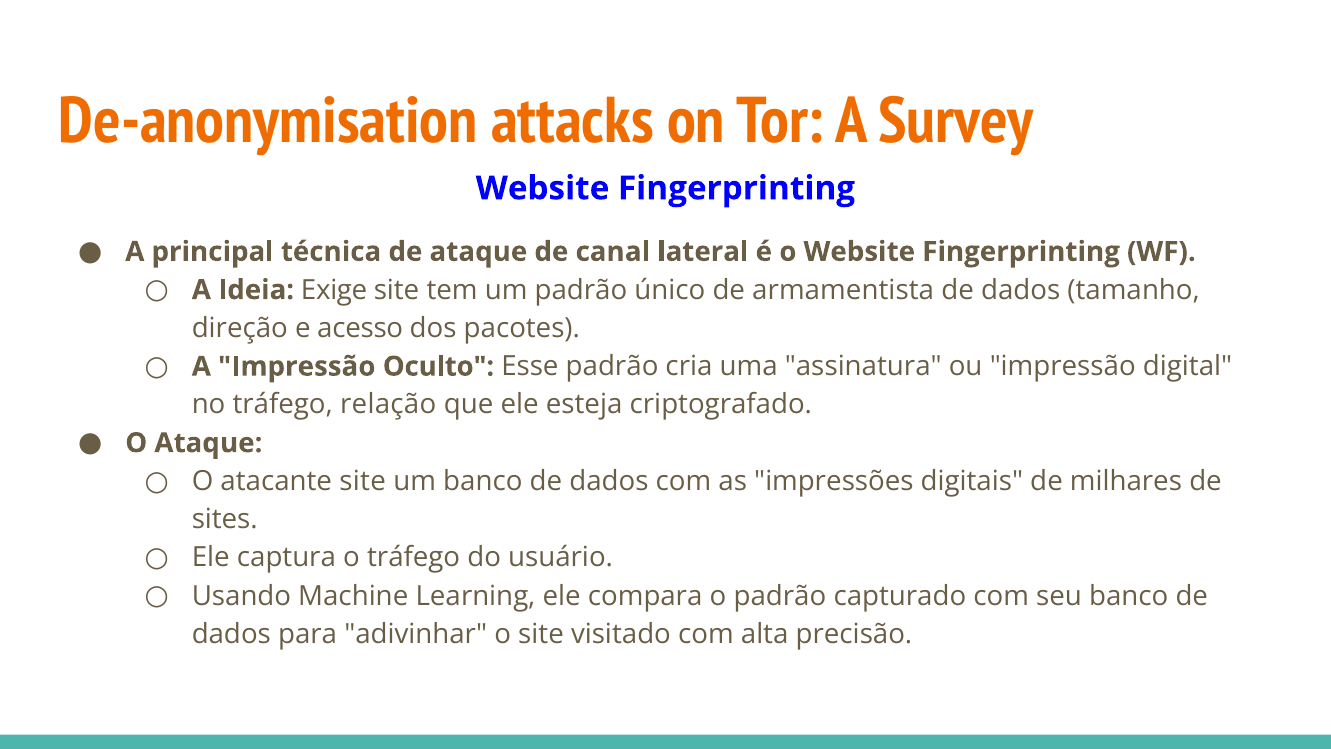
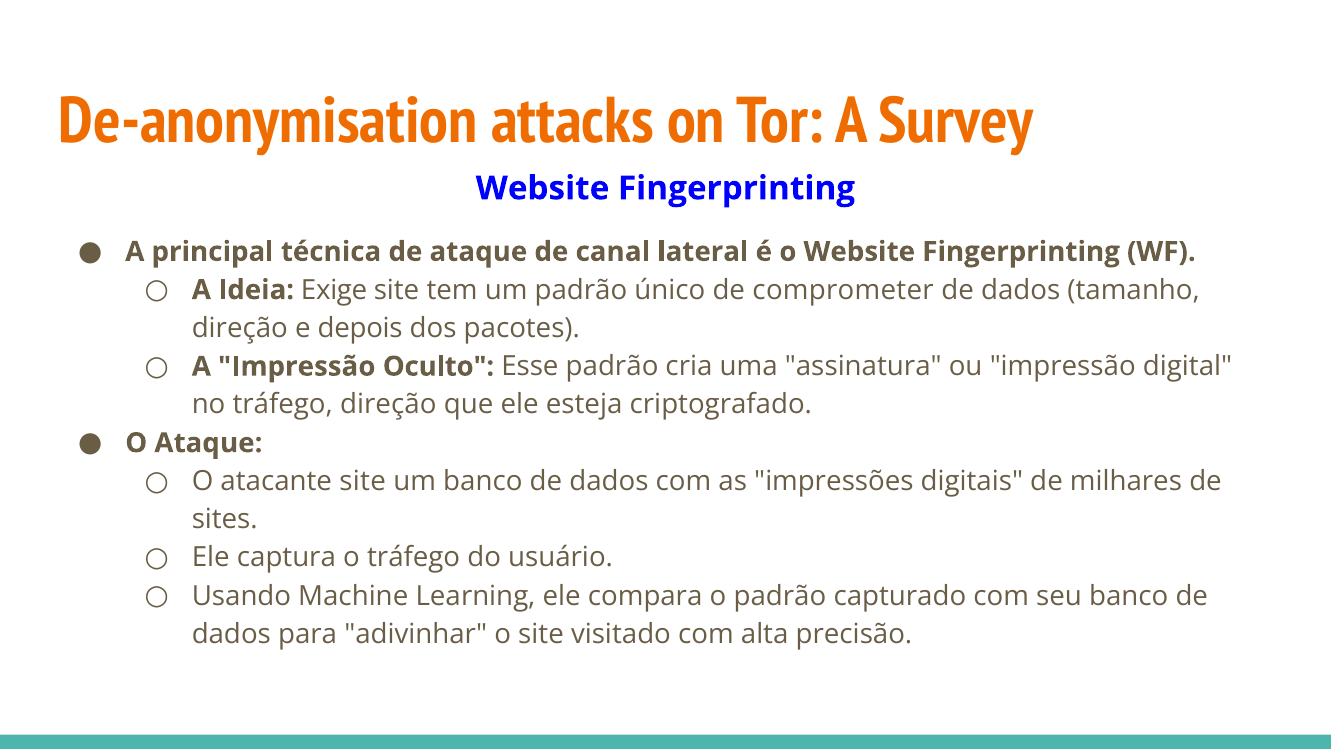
armamentista: armamentista -> comprometer
acesso: acesso -> depois
tráfego relação: relação -> direção
